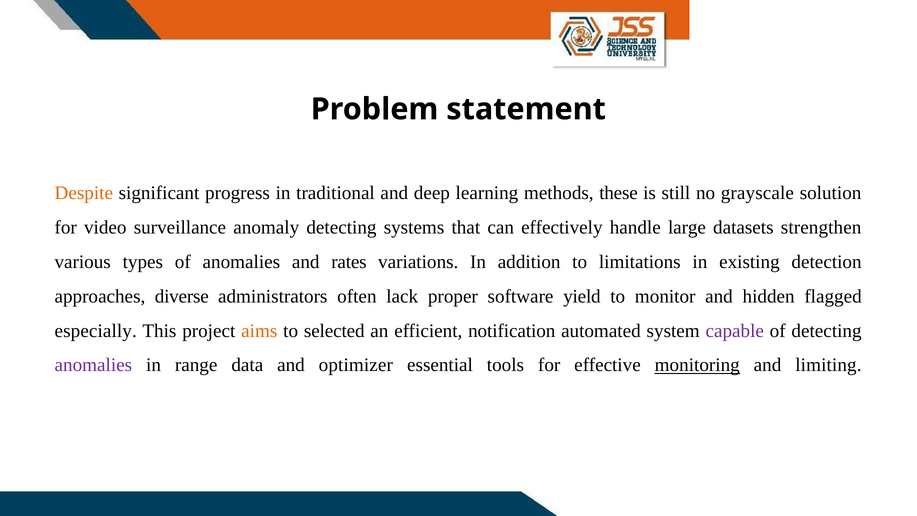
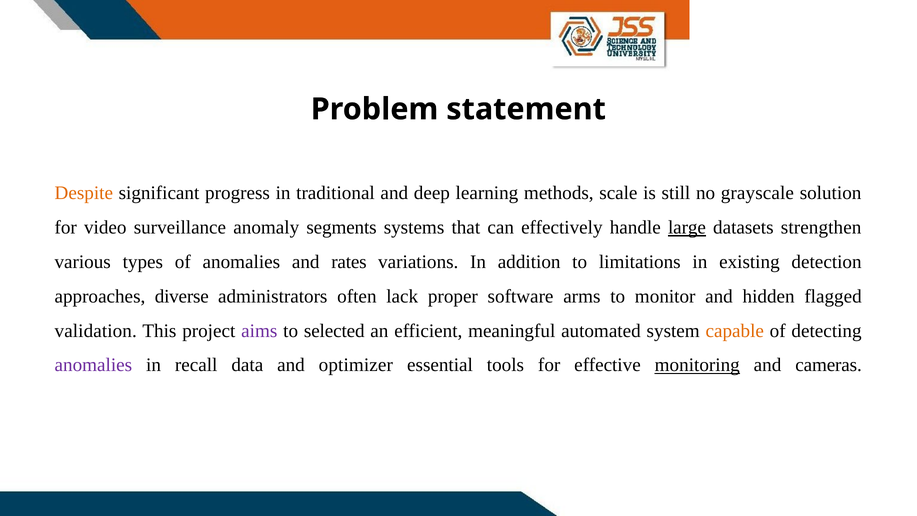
these: these -> scale
anomaly detecting: detecting -> segments
large underline: none -> present
yield: yield -> arms
especially: especially -> validation
aims colour: orange -> purple
notification: notification -> meaningful
capable colour: purple -> orange
range: range -> recall
limiting: limiting -> cameras
